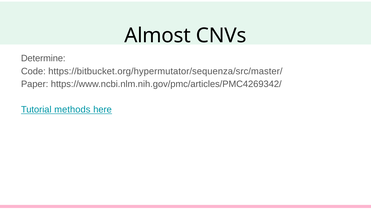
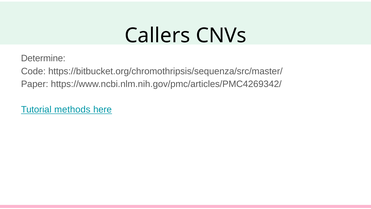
Almost: Almost -> Callers
https://bitbucket.org/hypermutator/sequenza/src/master/: https://bitbucket.org/hypermutator/sequenza/src/master/ -> https://bitbucket.org/chromothripsis/sequenza/src/master/
